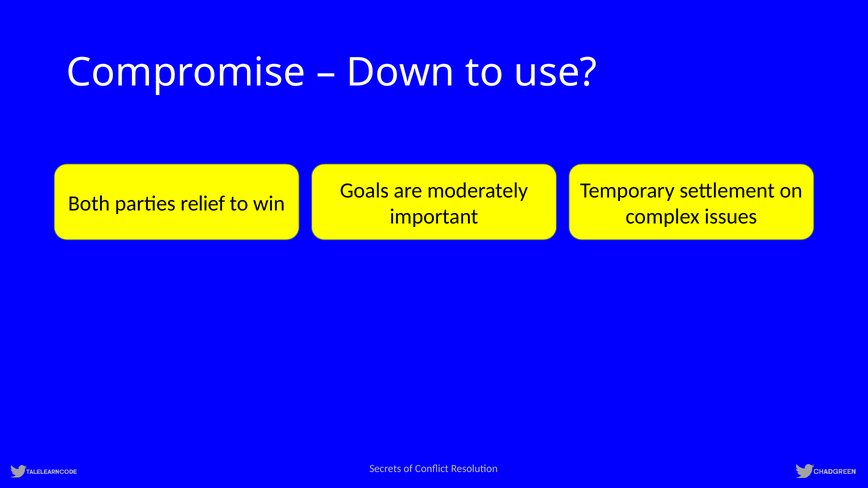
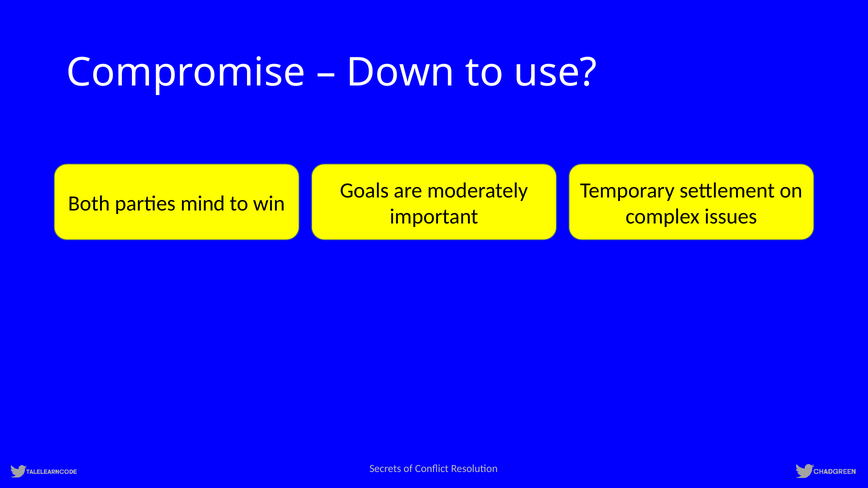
relief: relief -> mind
